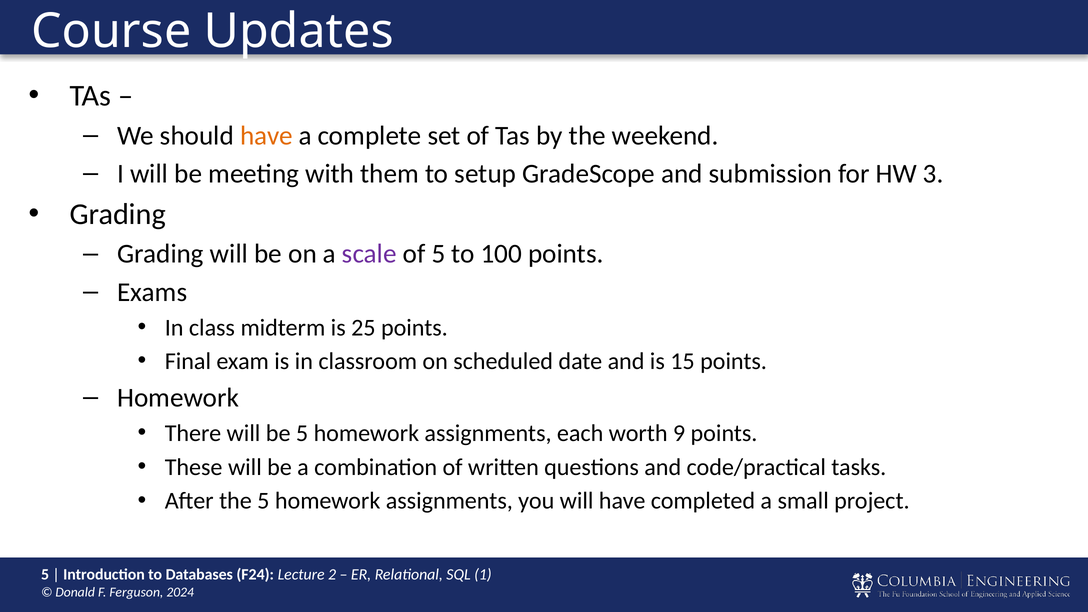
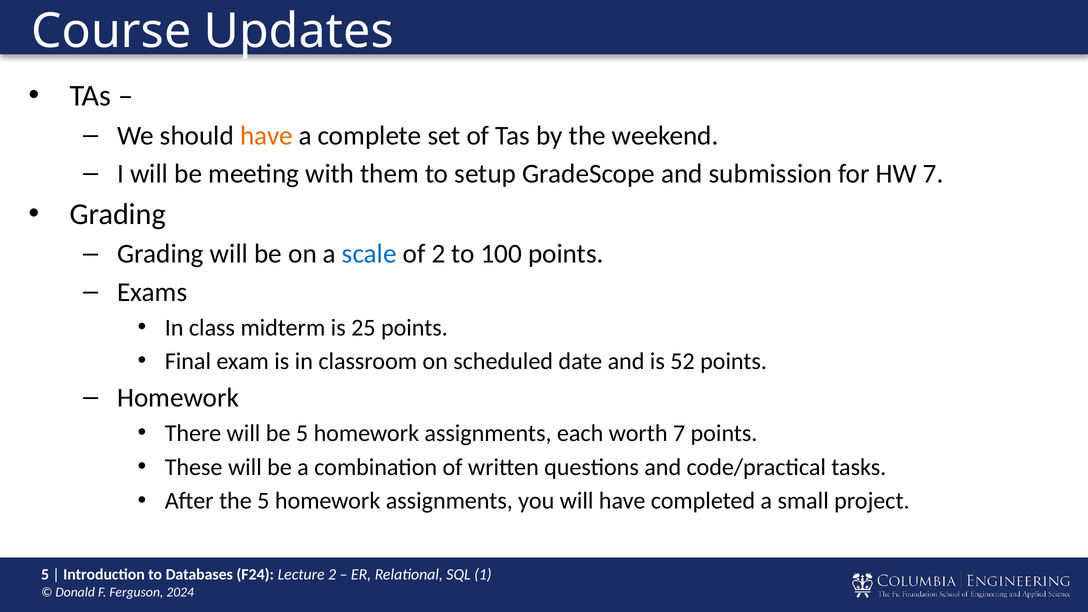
HW 3: 3 -> 7
scale colour: purple -> blue
of 5: 5 -> 2
15: 15 -> 52
worth 9: 9 -> 7
